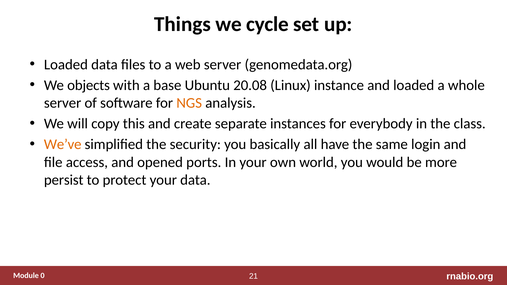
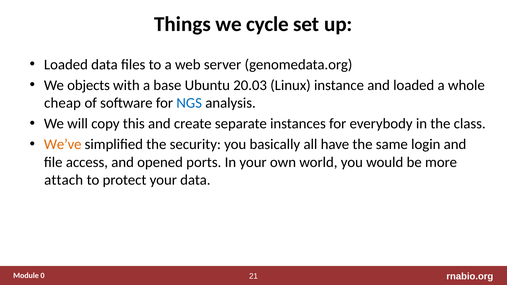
20.08: 20.08 -> 20.03
server at (63, 103): server -> cheap
NGS colour: orange -> blue
persist: persist -> attach
